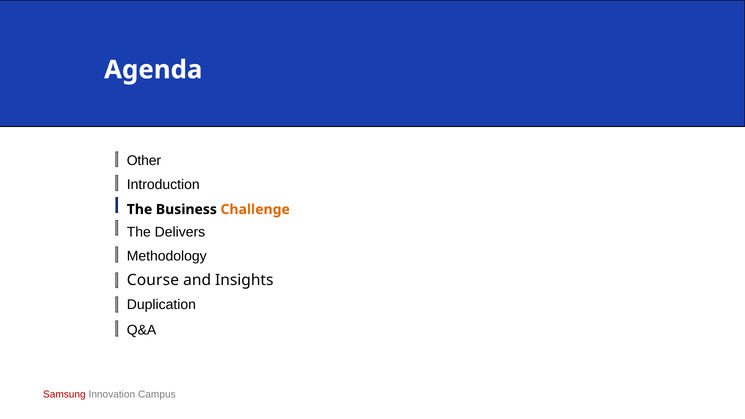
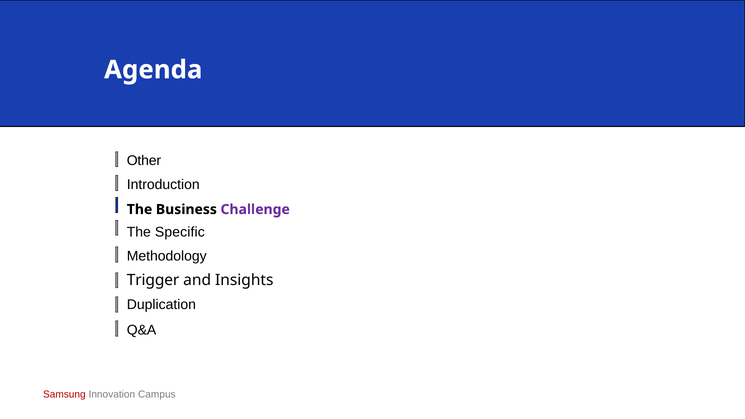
Challenge colour: orange -> purple
Delivers: Delivers -> Specific
Course: Course -> Trigger
